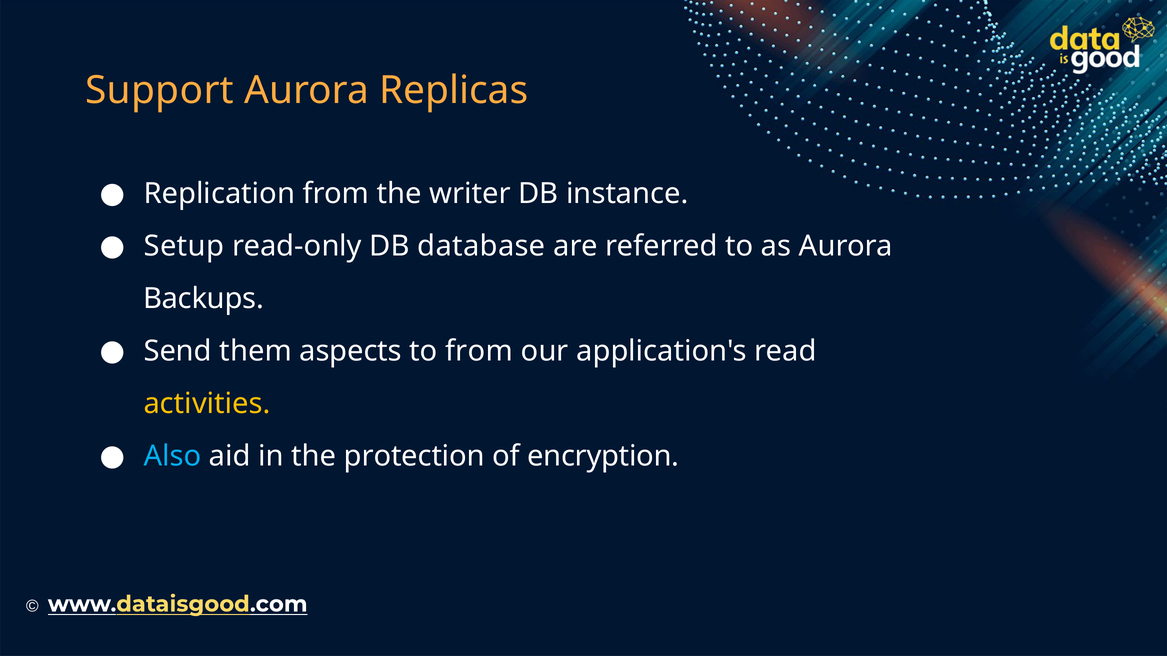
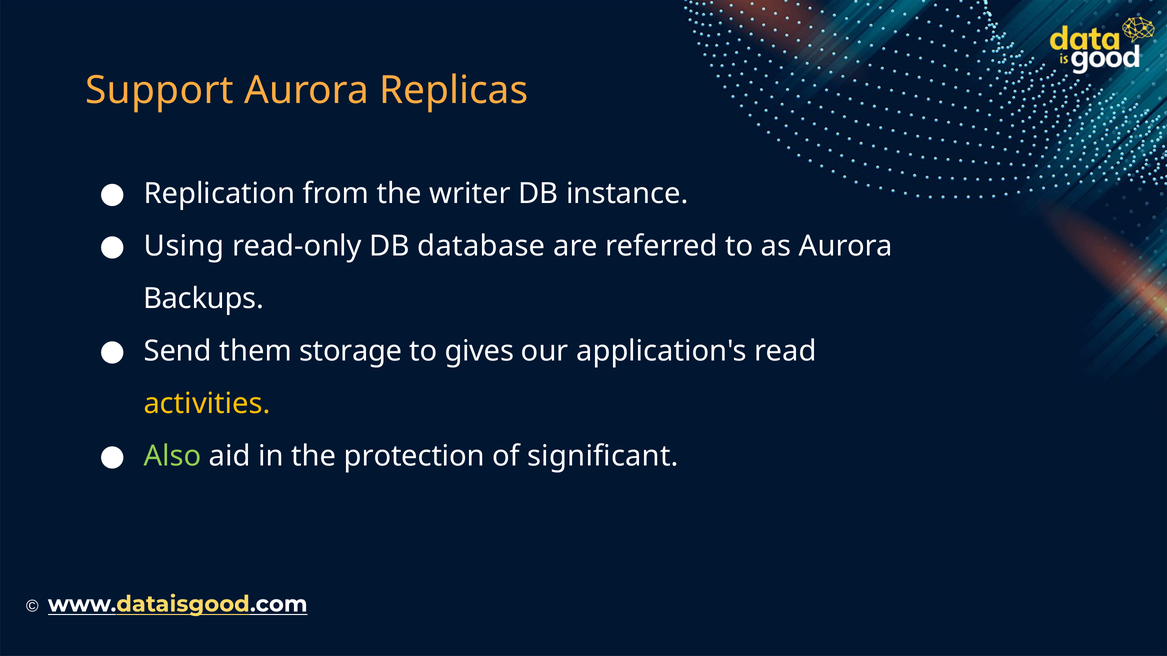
Setup: Setup -> Using
aspects: aspects -> storage
to from: from -> gives
Also colour: light blue -> light green
encryption: encryption -> significant
